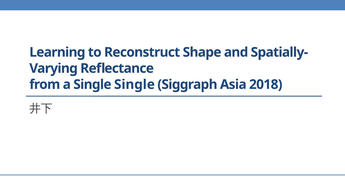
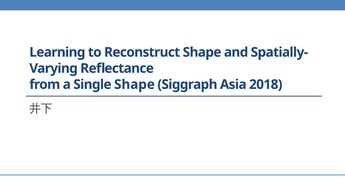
Single Single: Single -> Shape
